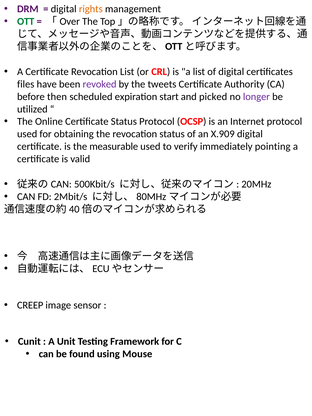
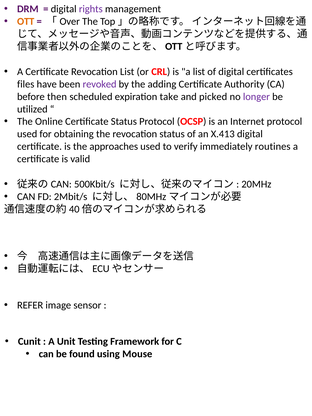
rights colour: orange -> purple
OTT colour: green -> orange
tweets: tweets -> adding
start: start -> take
X.909: X.909 -> X.413
measurable: measurable -> approaches
pointing: pointing -> routines
CREEP: CREEP -> REFER
